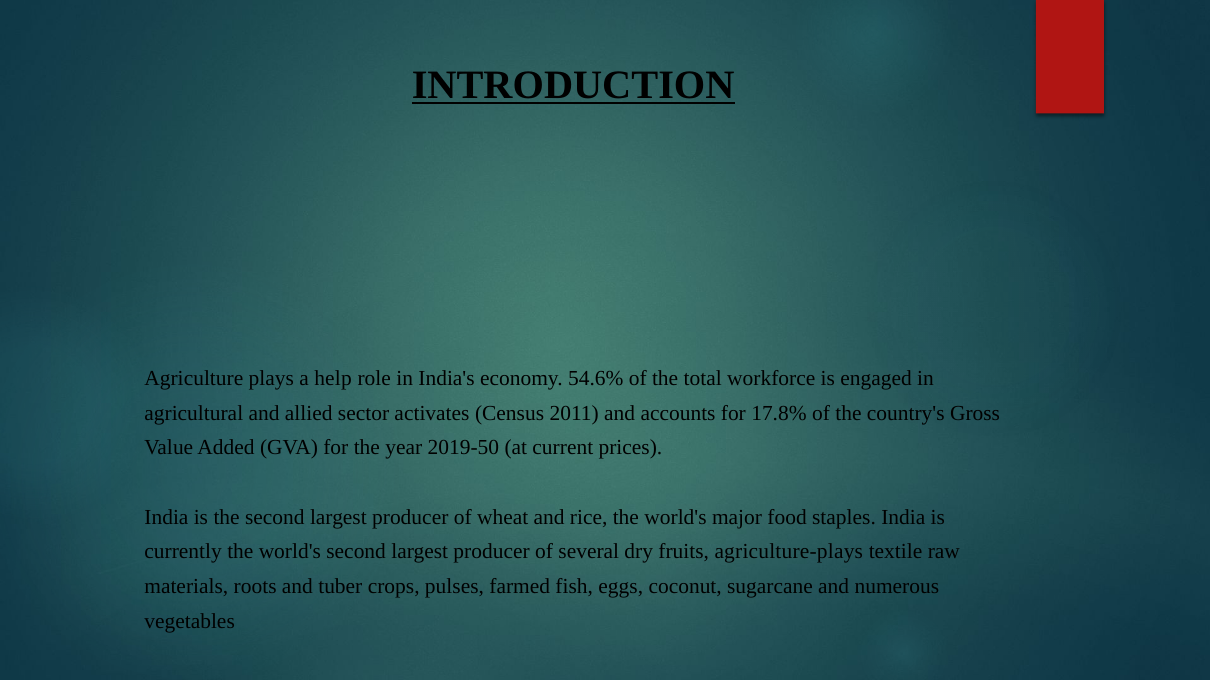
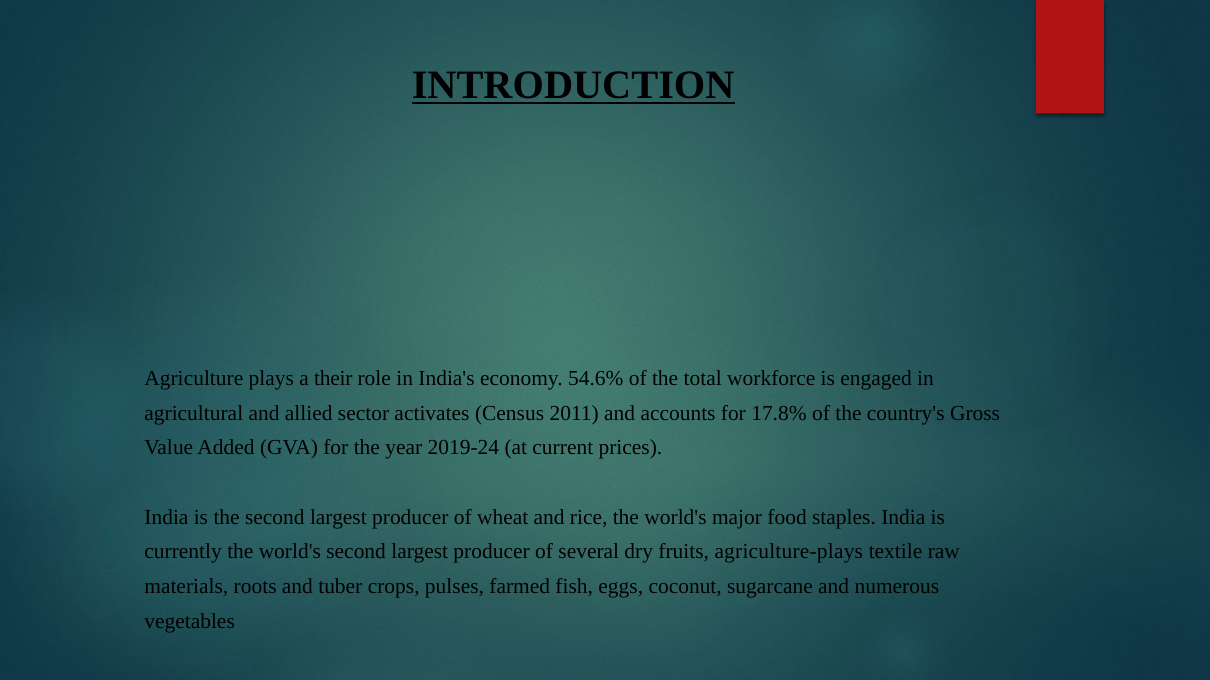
help: help -> their
2019-50: 2019-50 -> 2019-24
